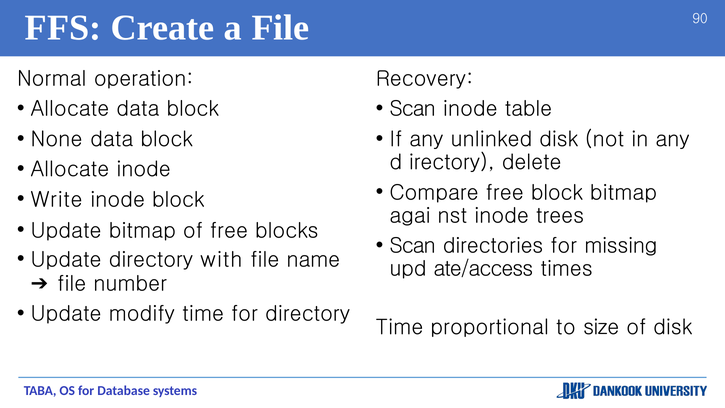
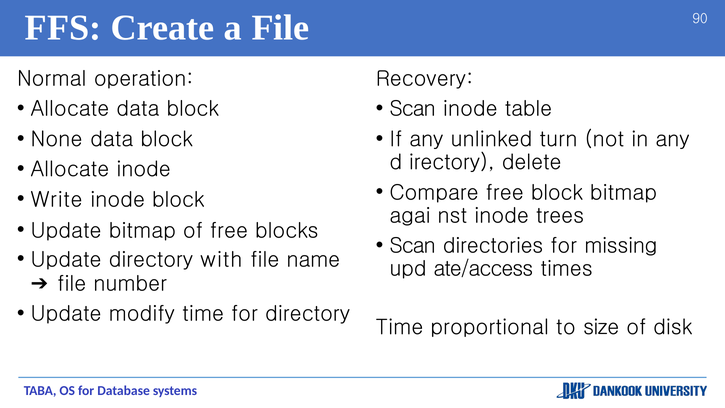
unlinked disk: disk -> turn
